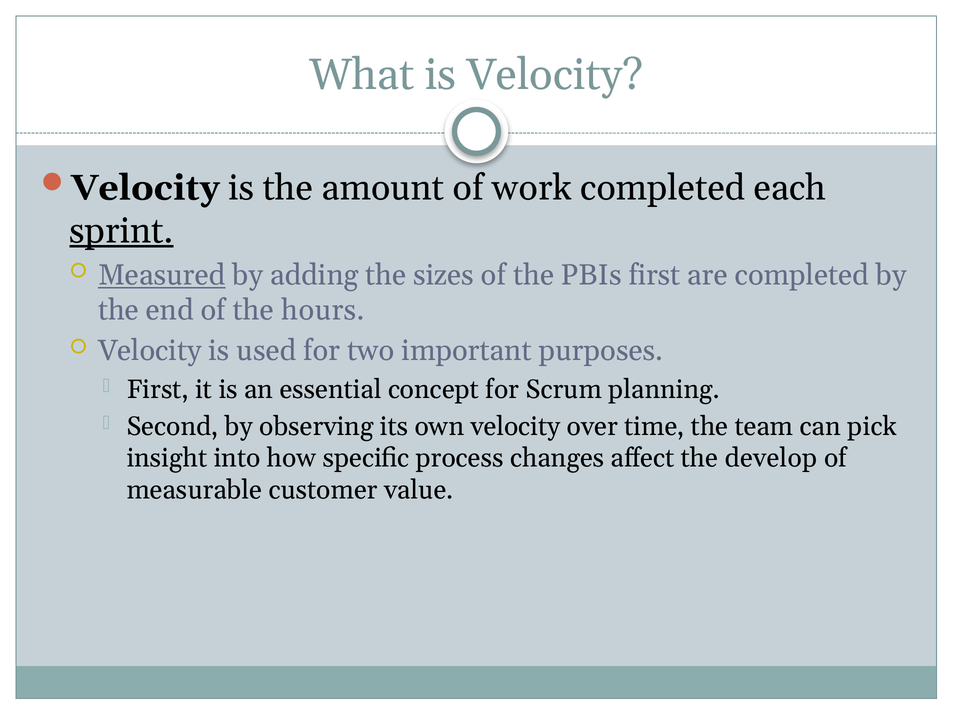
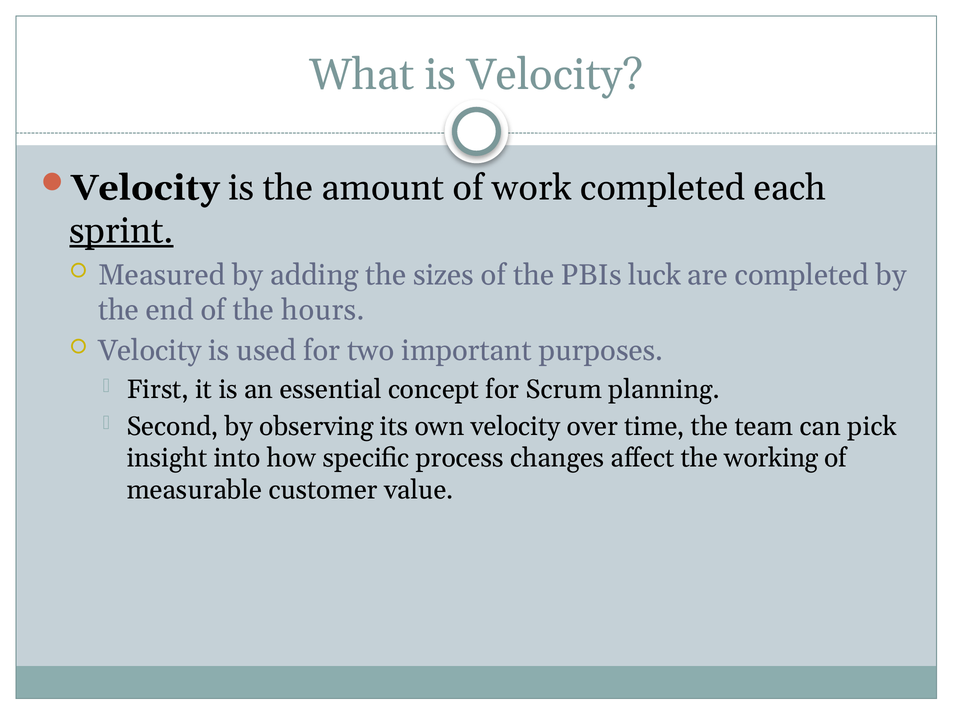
Measured underline: present -> none
PBIs first: first -> luck
develop: develop -> working
